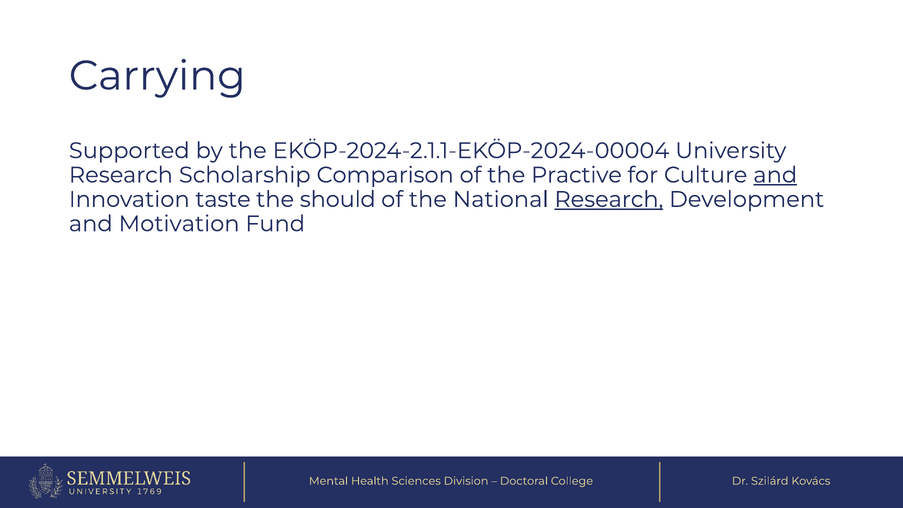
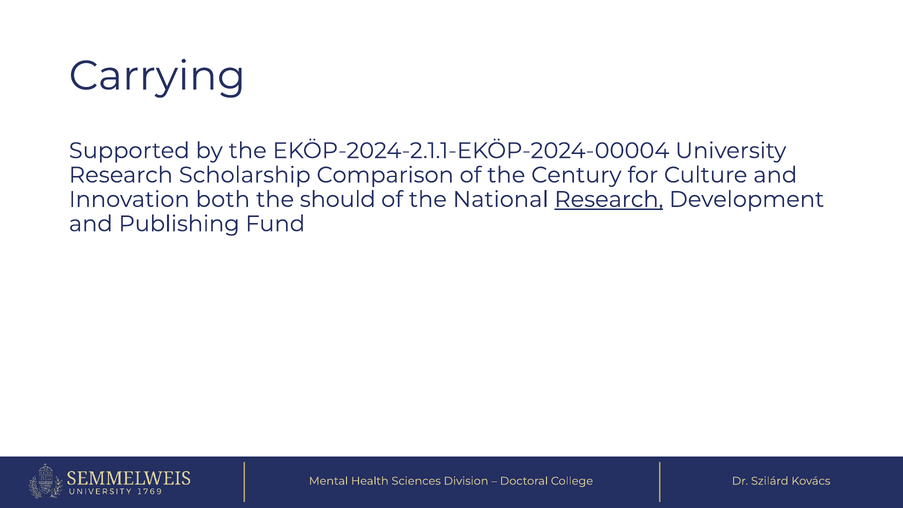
Practive: Practive -> Century
and at (775, 175) underline: present -> none
taste: taste -> both
Motivation: Motivation -> Publishing
